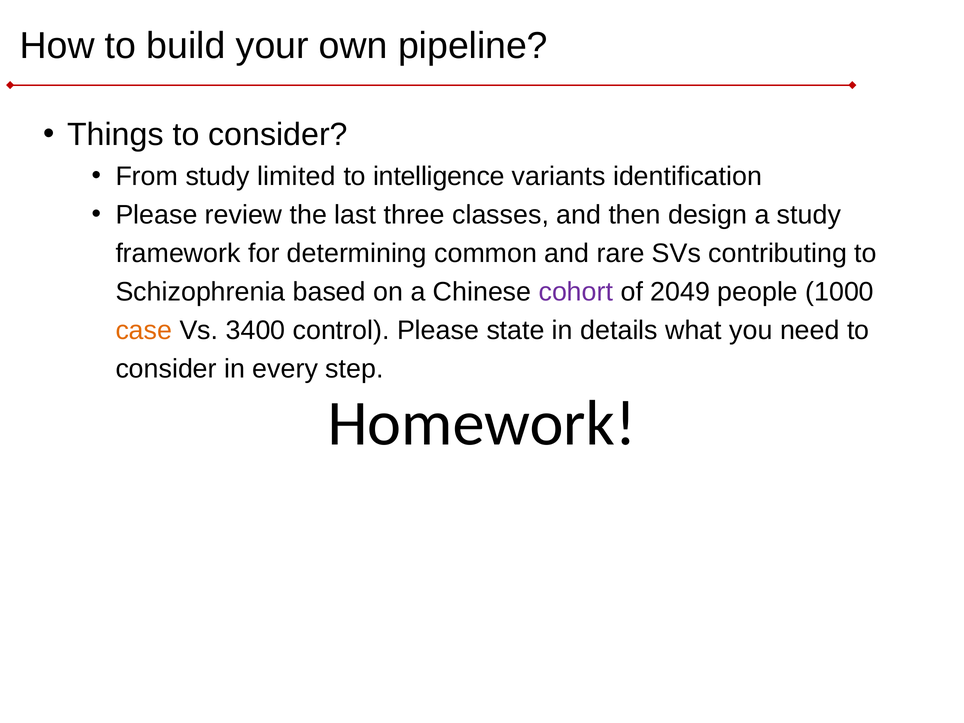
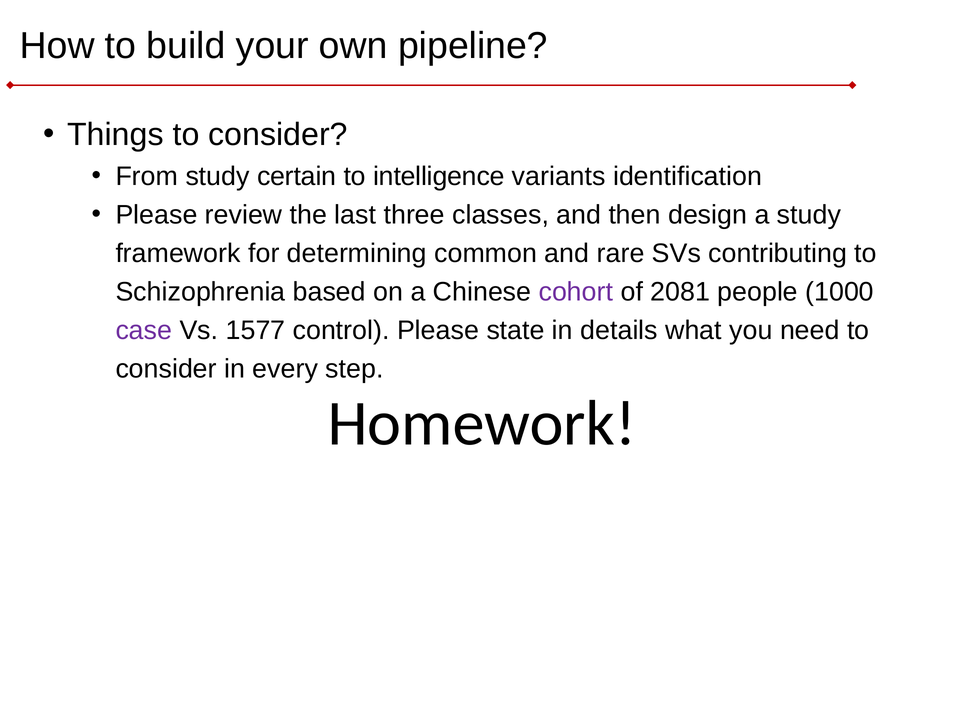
limited: limited -> certain
2049: 2049 -> 2081
case colour: orange -> purple
3400: 3400 -> 1577
